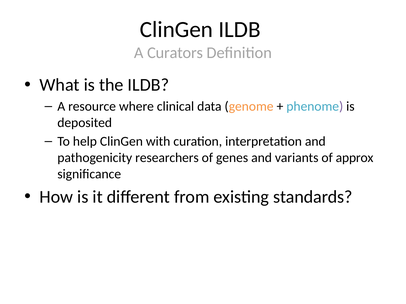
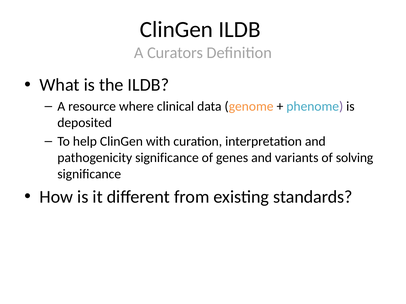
pathogenicity researchers: researchers -> significance
approx: approx -> solving
